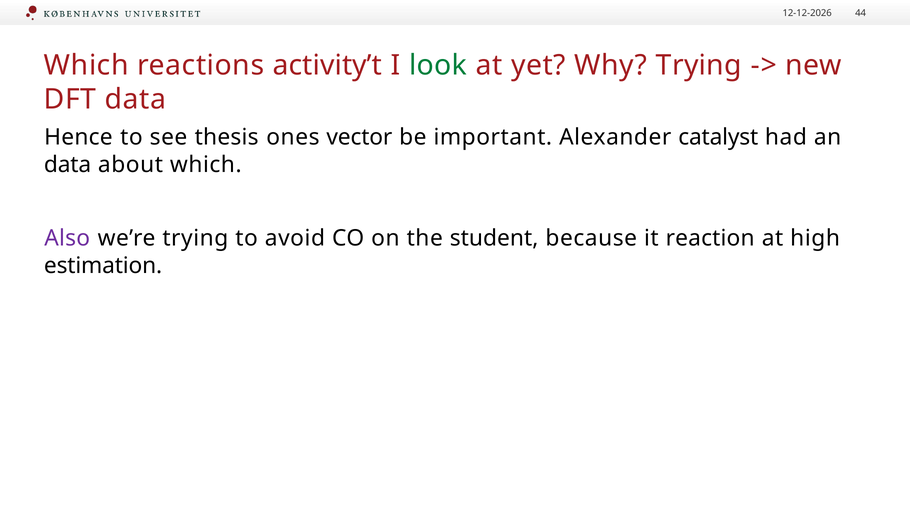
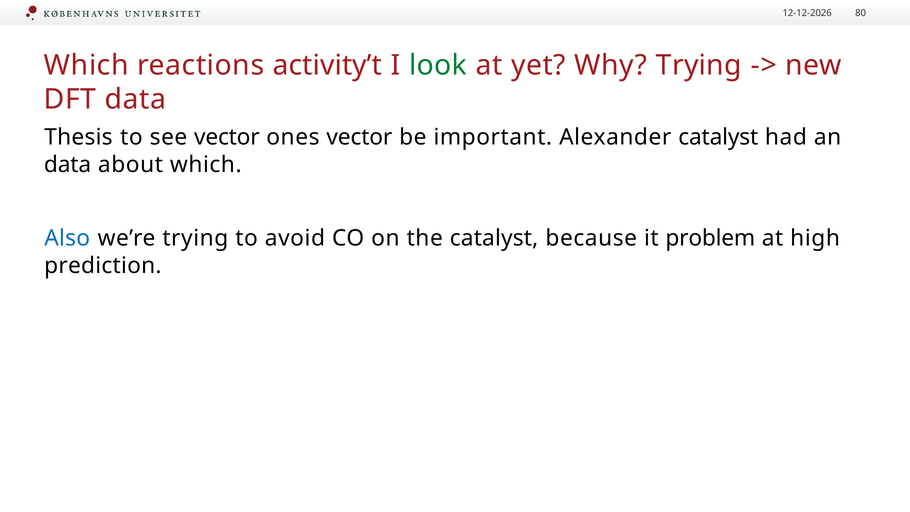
44: 44 -> 80
Hence: Hence -> Thesis
see thesis: thesis -> vector
Also colour: purple -> blue
the student: student -> catalyst
reaction: reaction -> problem
estimation: estimation -> prediction
